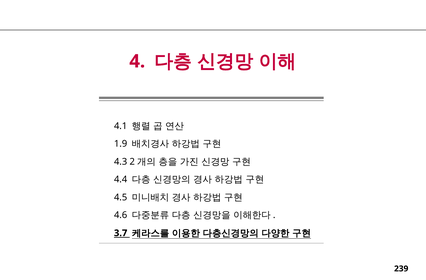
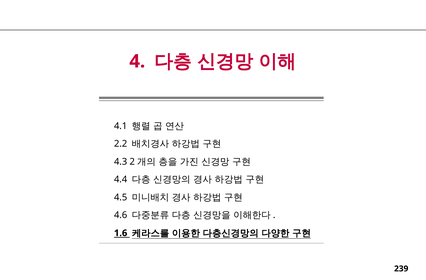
1.9: 1.9 -> 2.2
3.7: 3.7 -> 1.6
